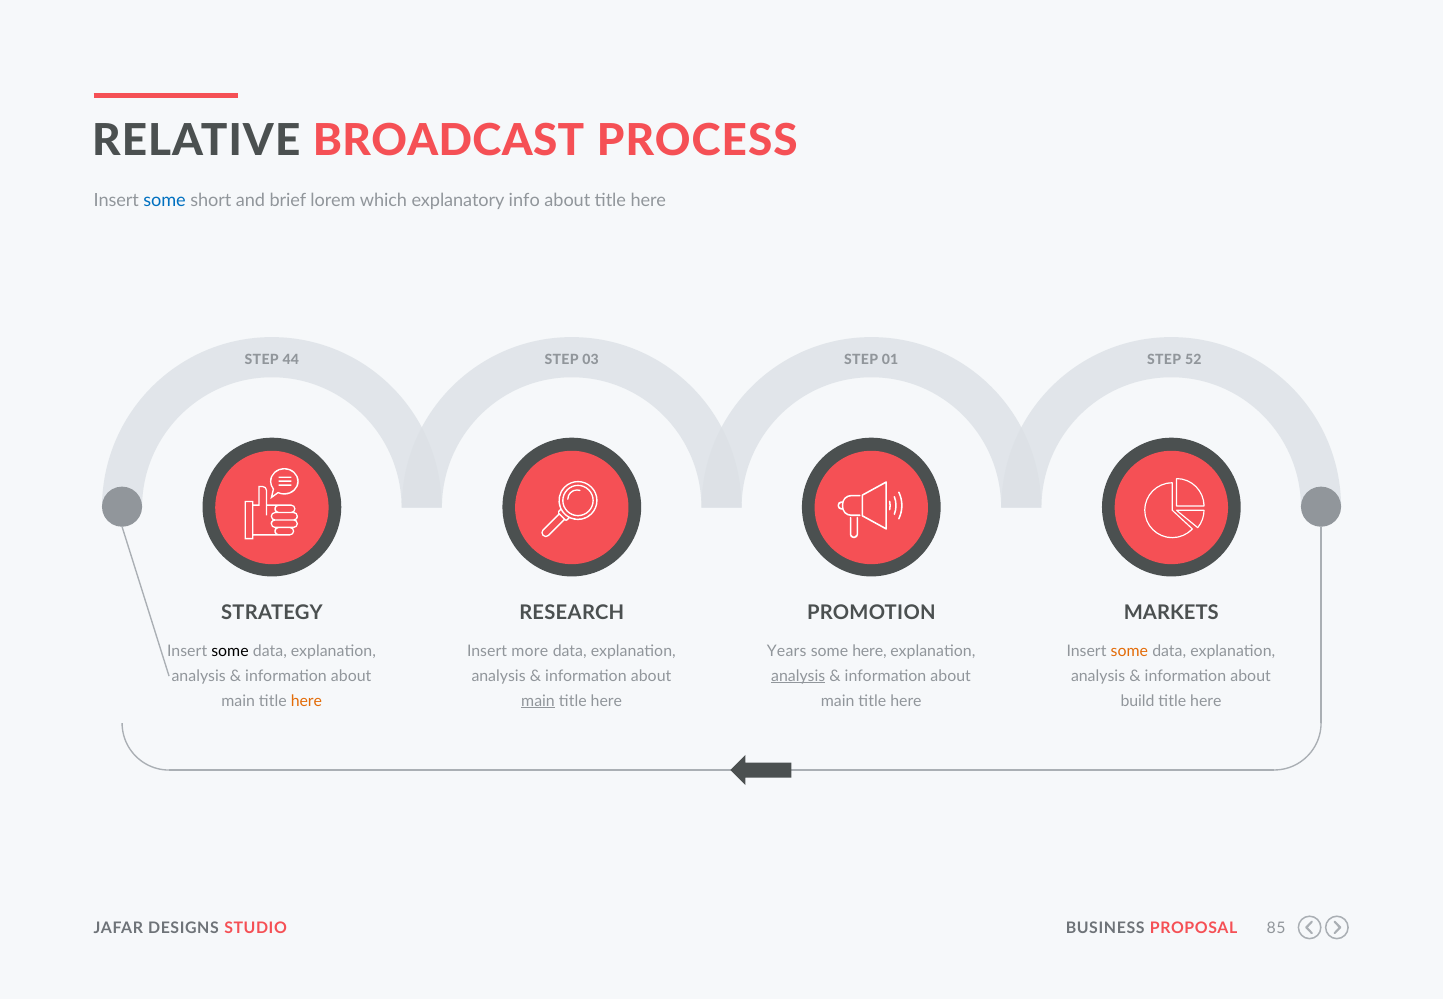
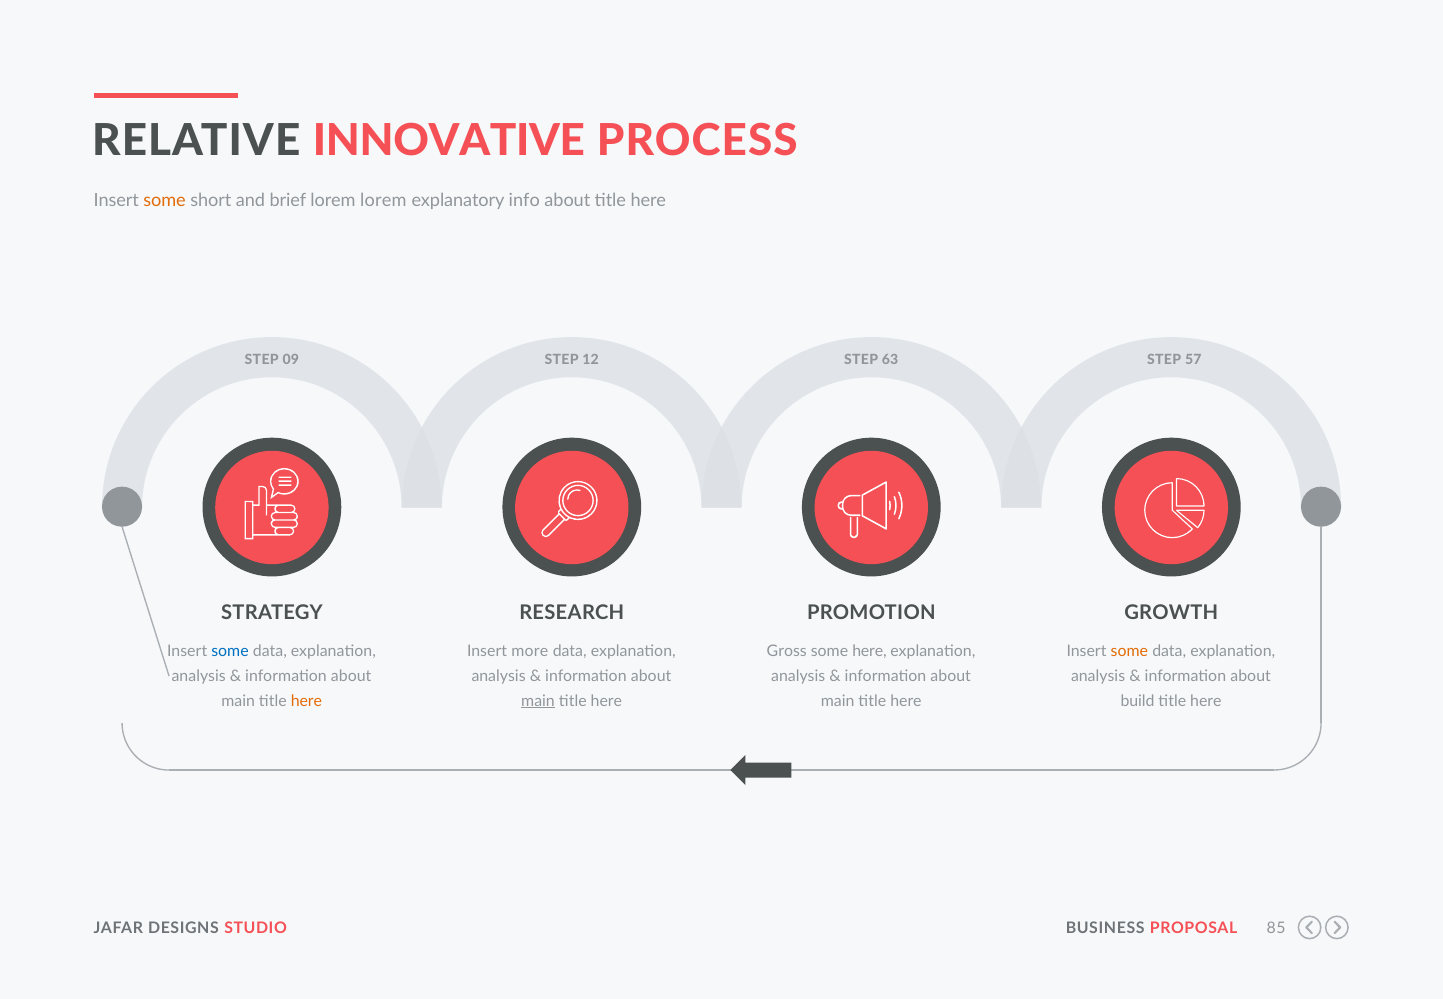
BROADCAST: BROADCAST -> INNOVATIVE
some at (165, 201) colour: blue -> orange
lorem which: which -> lorem
44: 44 -> 09
03: 03 -> 12
01: 01 -> 63
52: 52 -> 57
MARKETS: MARKETS -> GROWTH
some at (230, 651) colour: black -> blue
Years: Years -> Gross
analysis at (798, 676) underline: present -> none
